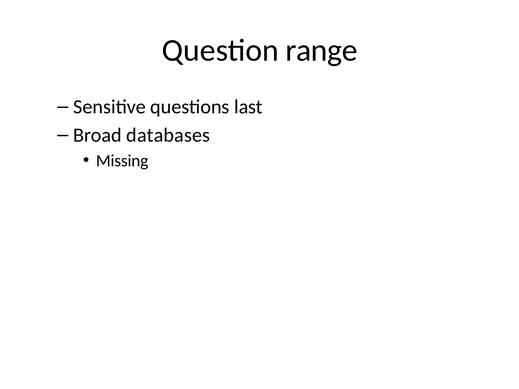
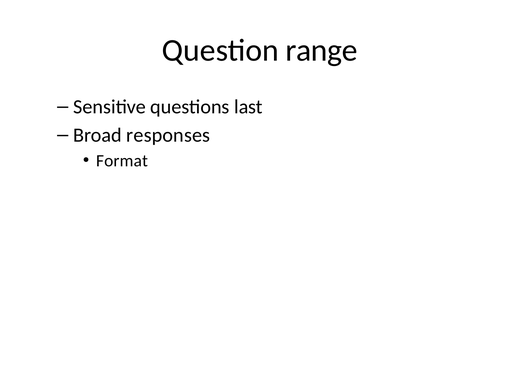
databases: databases -> responses
Missing: Missing -> Format
